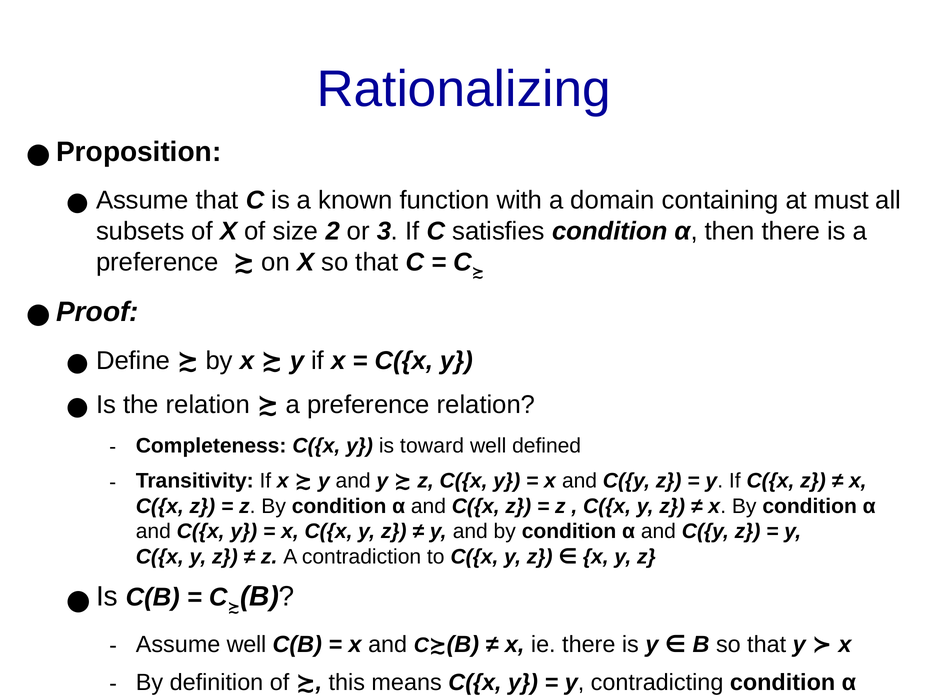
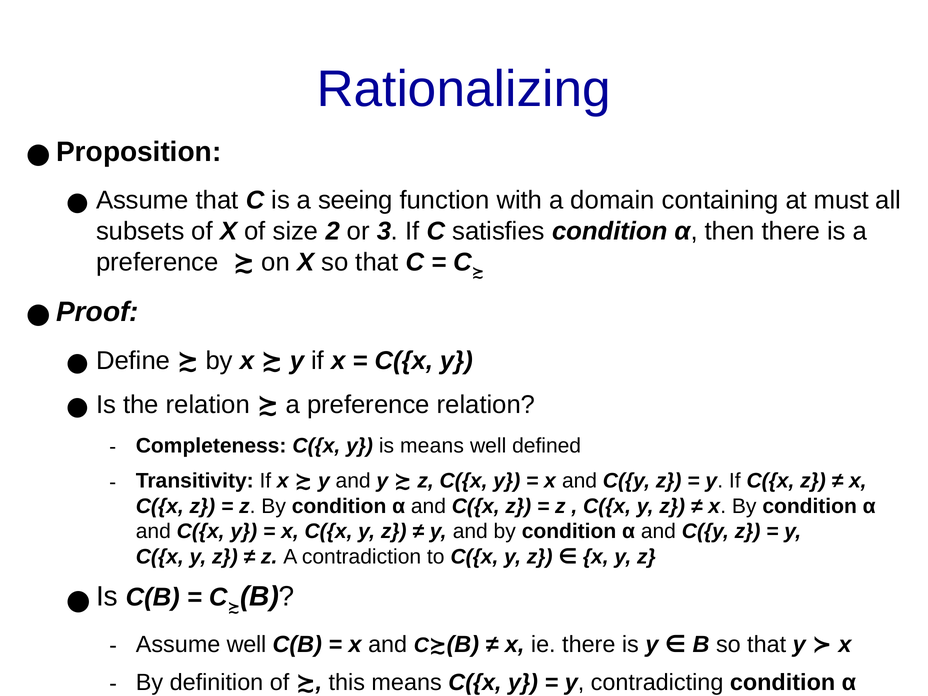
known: known -> seeing
is toward: toward -> means
